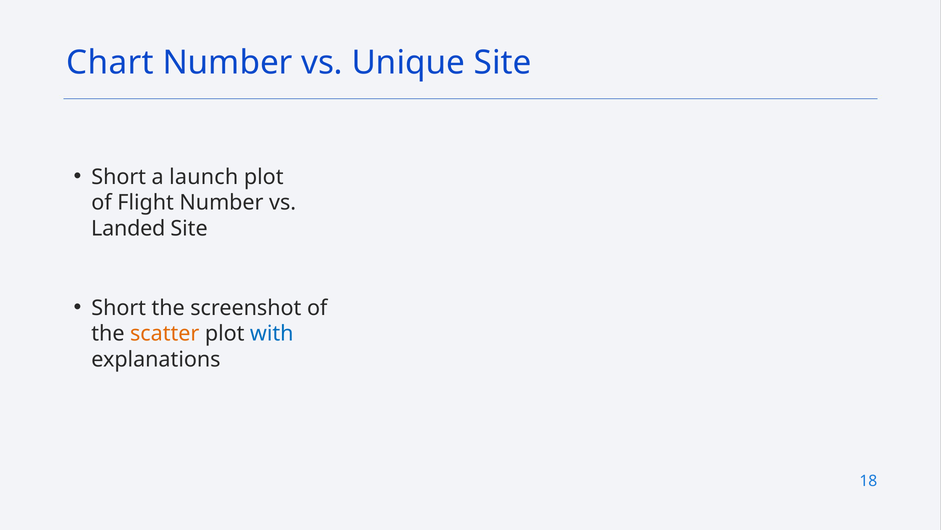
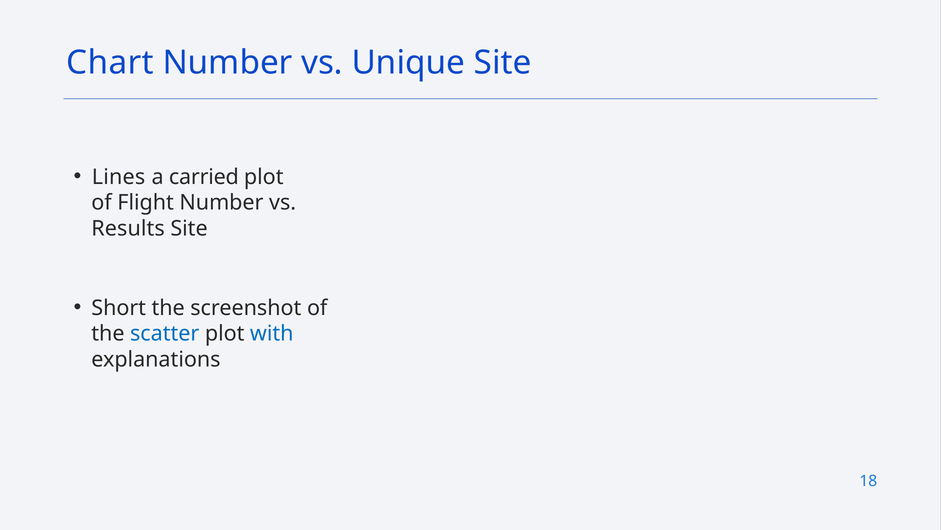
Short at (119, 177): Short -> Lines
launch: launch -> carried
Landed: Landed -> Results
scatter colour: orange -> blue
